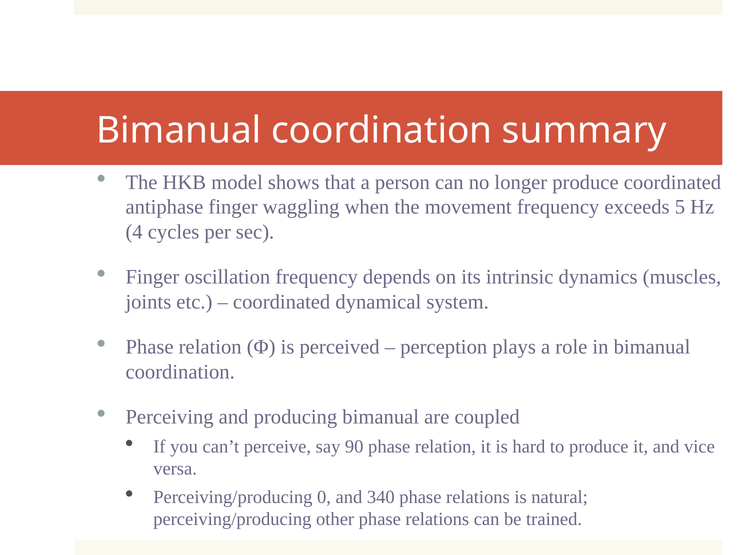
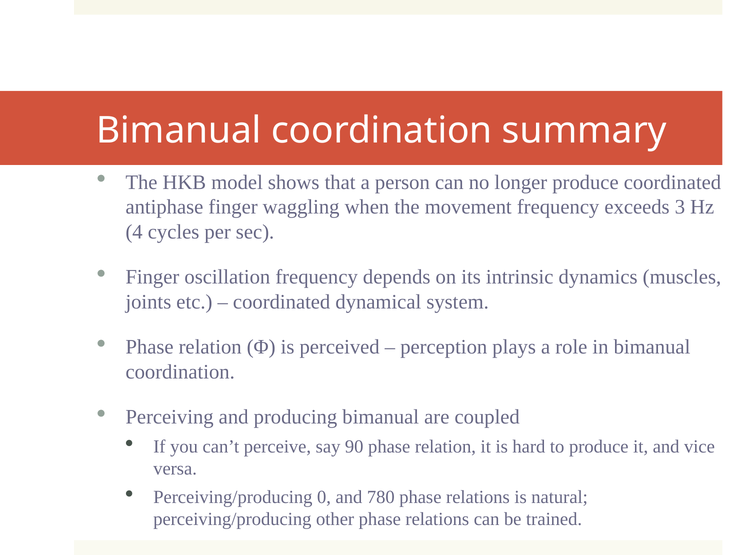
5: 5 -> 3
340: 340 -> 780
